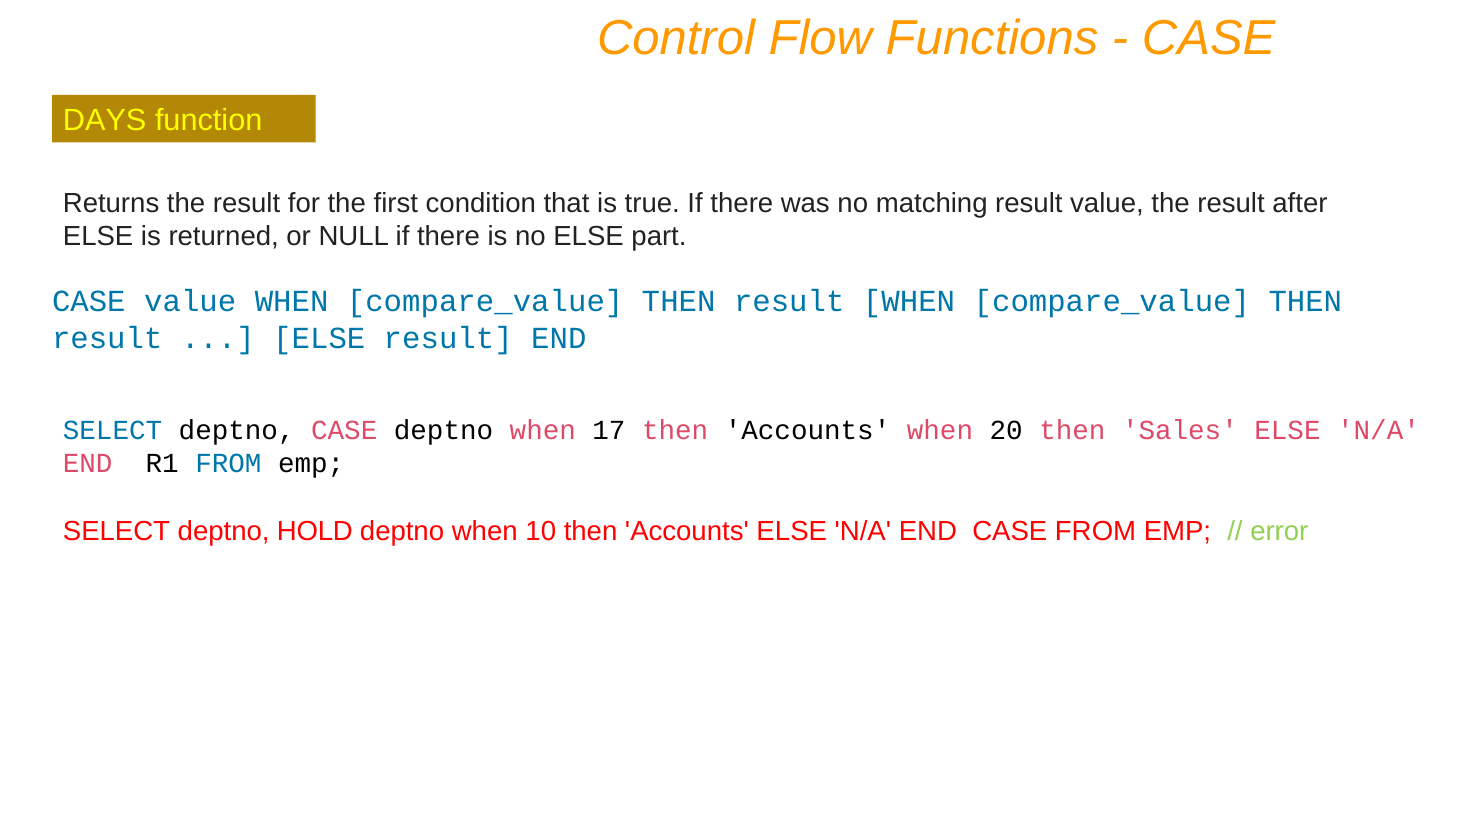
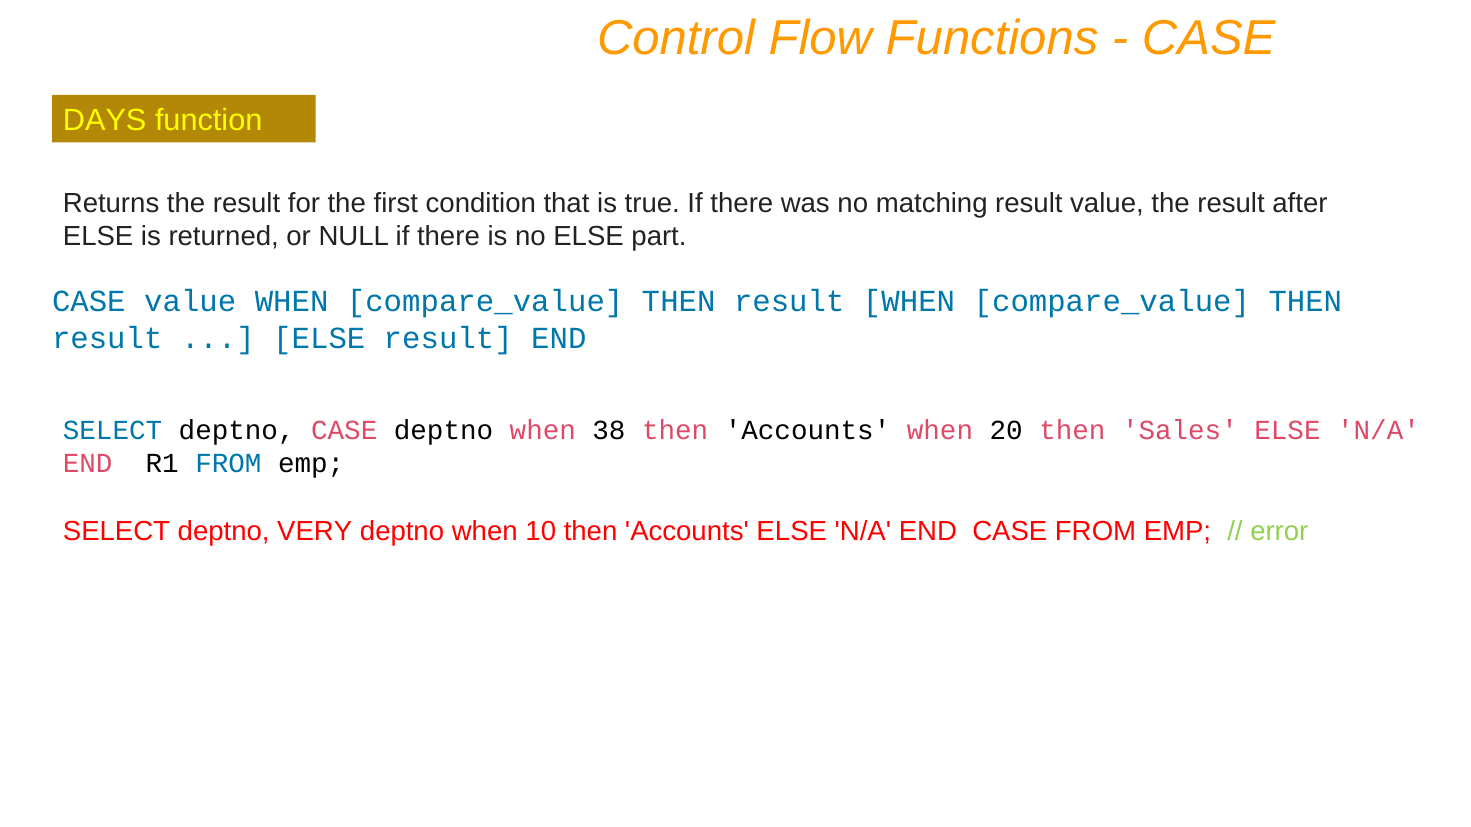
17: 17 -> 38
HOLD: HOLD -> VERY
